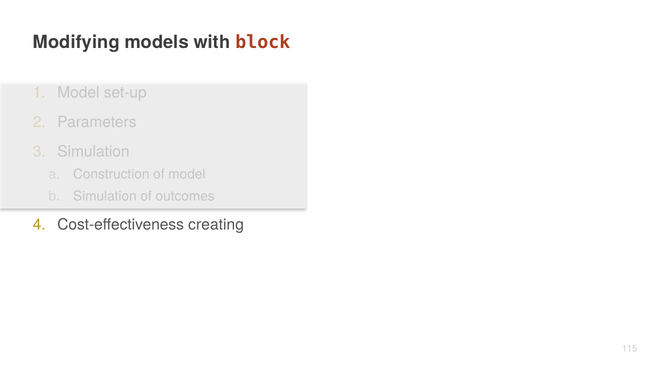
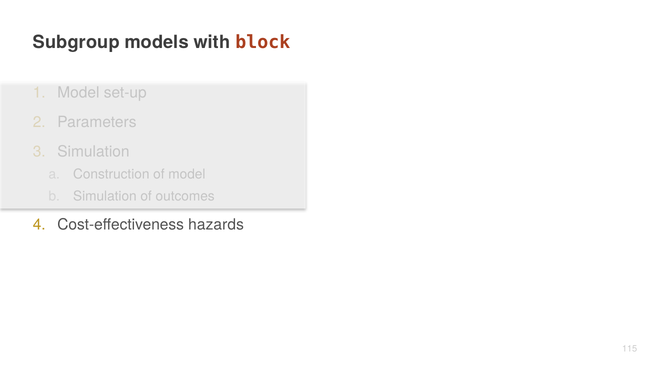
Modifying: Modifying -> Subgroup
creating: creating -> hazards
